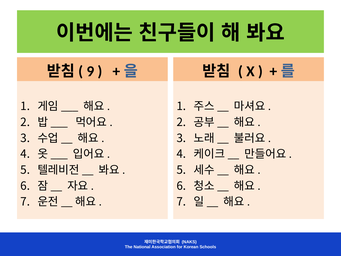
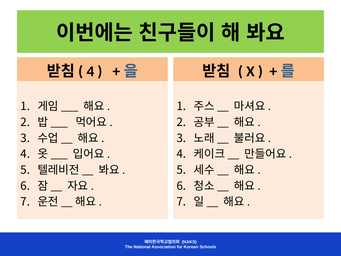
9 at (90, 71): 9 -> 4
